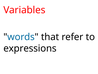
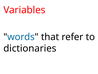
expressions: expressions -> dictionaries
